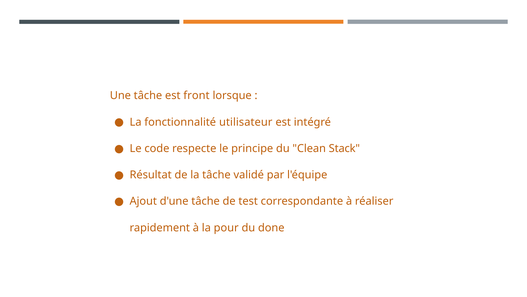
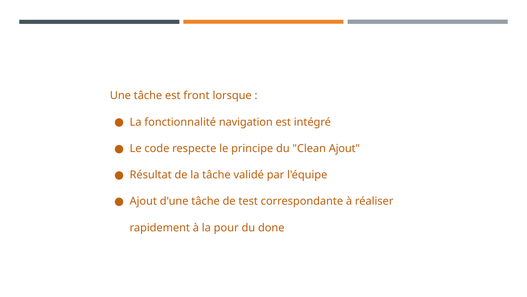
utilisateur: utilisateur -> navigation
Clean Stack: Stack -> Ajout
